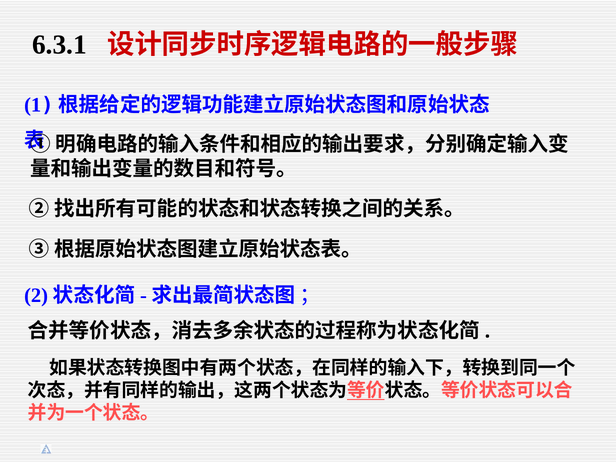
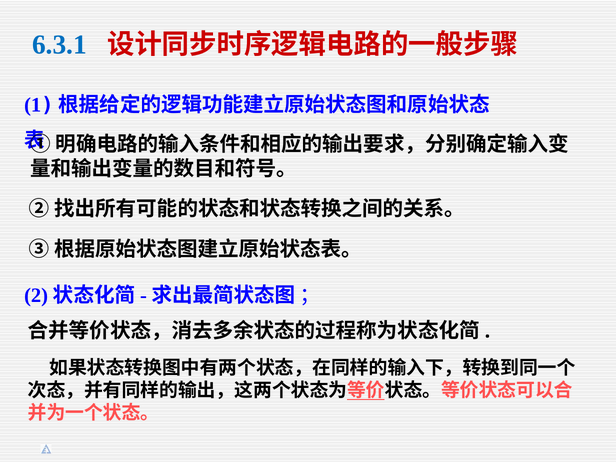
6.3.1 colour: black -> blue
